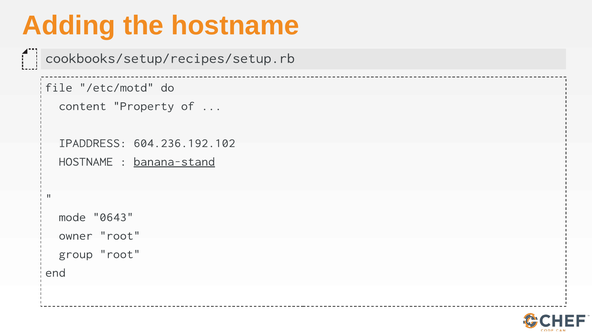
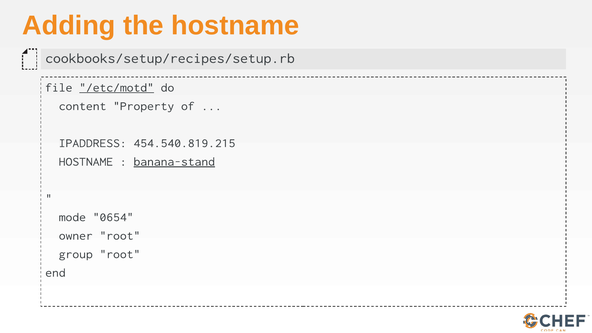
/etc/motd underline: none -> present
604.236.192.102: 604.236.192.102 -> 454.540.819.215
0643: 0643 -> 0654
